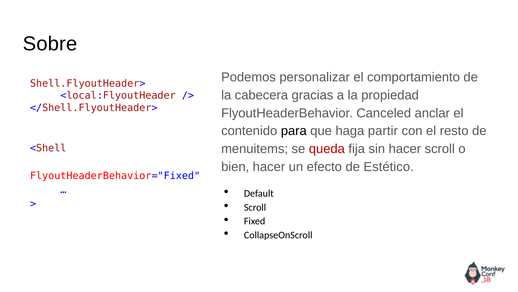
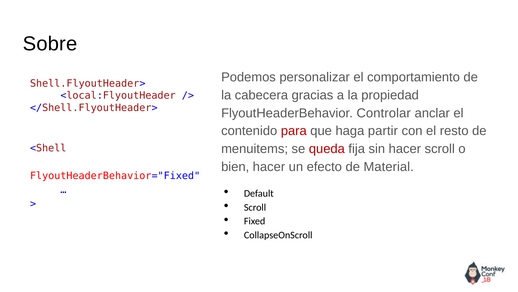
Canceled: Canceled -> Controlar
para colour: black -> red
Estético: Estético -> Material
